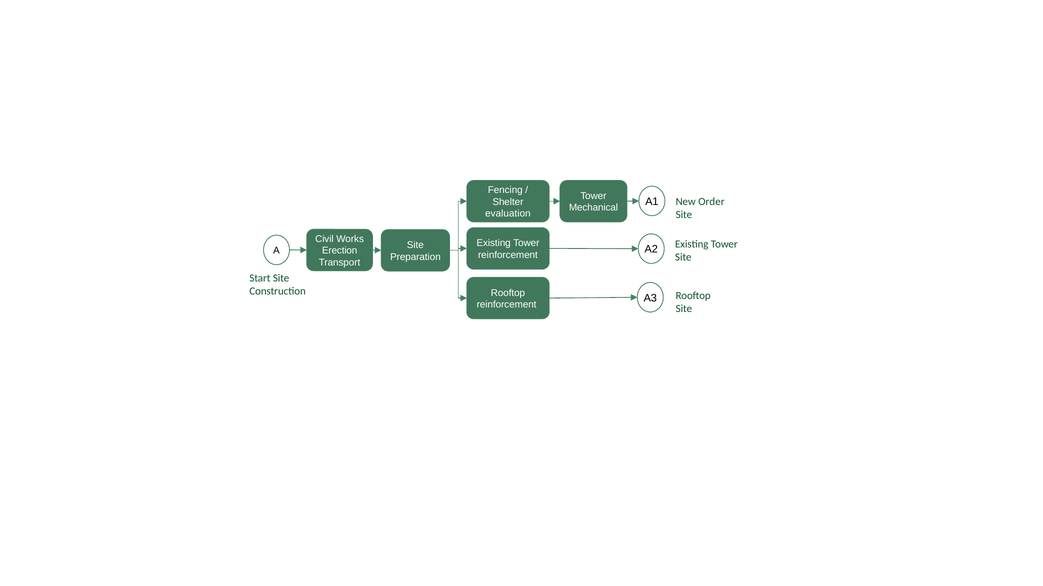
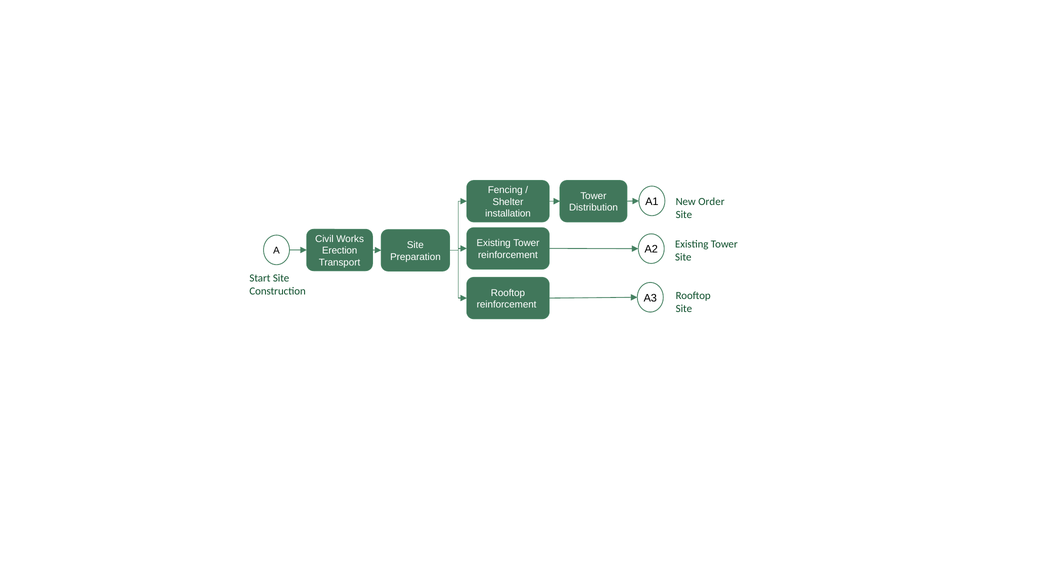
Mechanical: Mechanical -> Distribution
evaluation: evaluation -> installation
